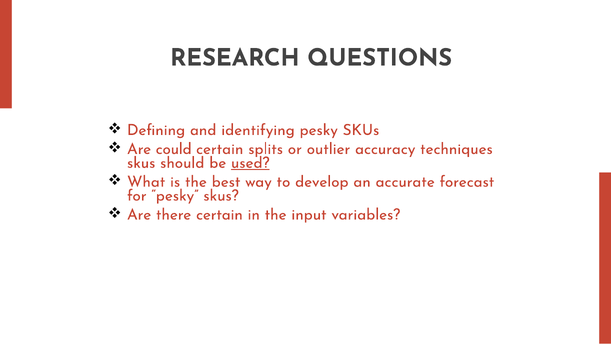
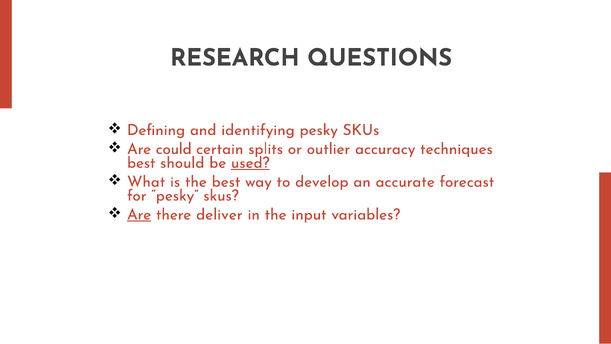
skus at (141, 163): skus -> best
Are at (139, 214) underline: none -> present
there certain: certain -> deliver
